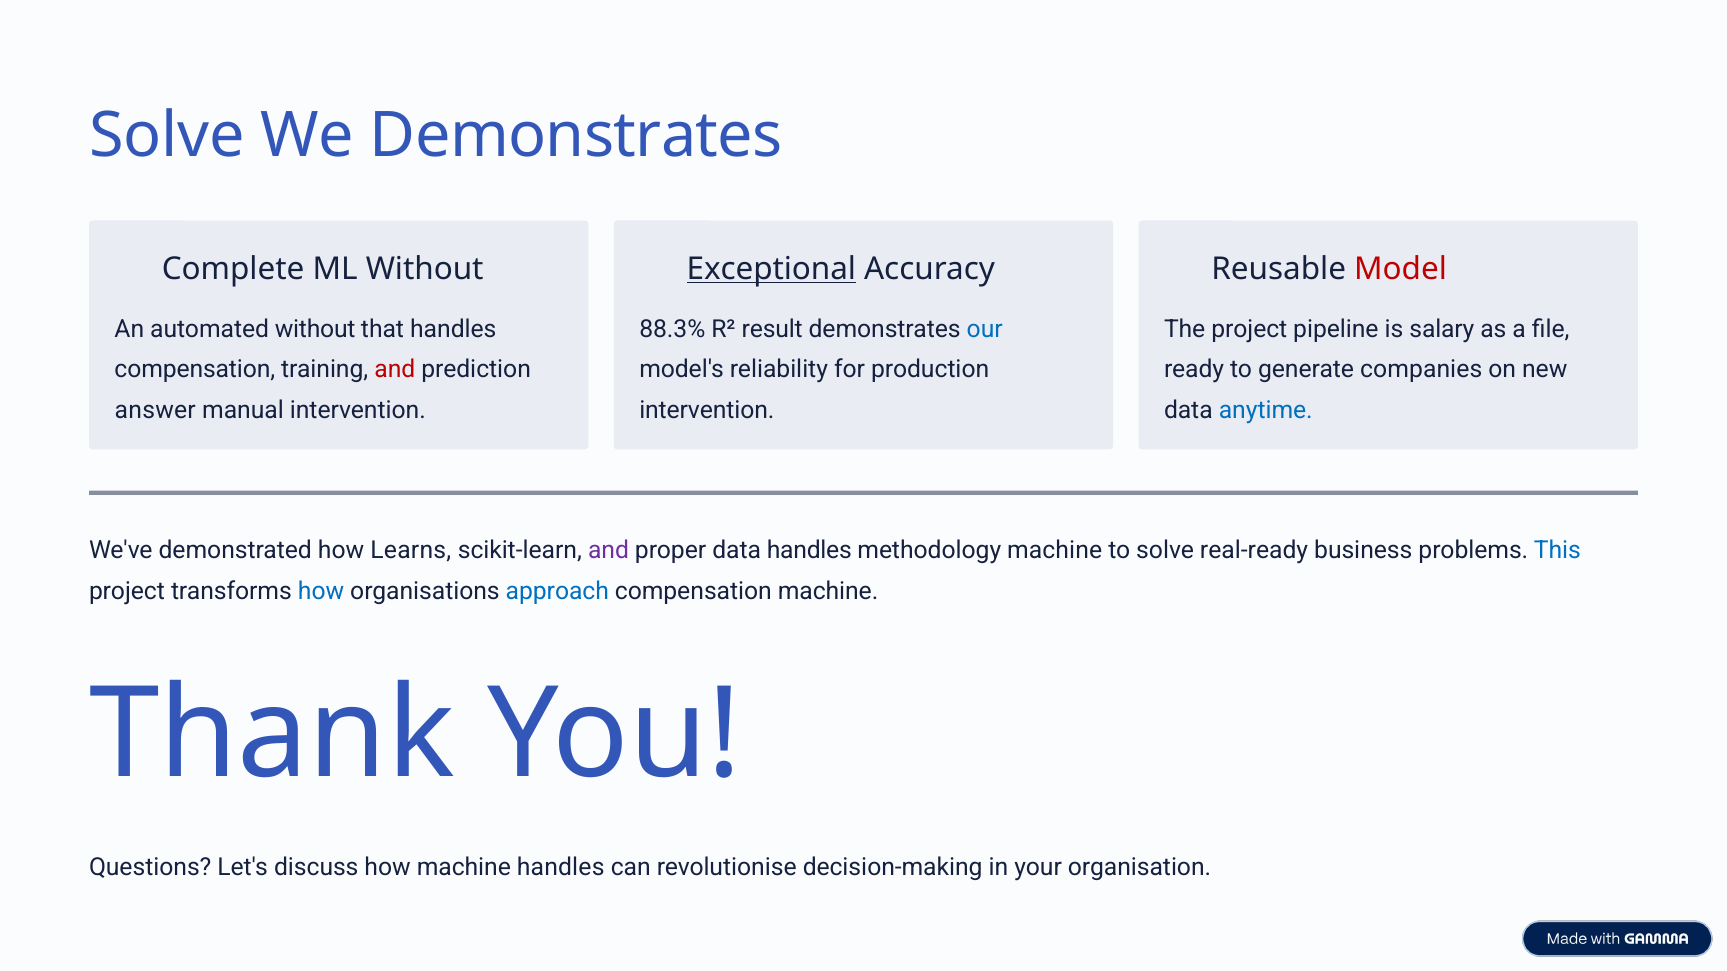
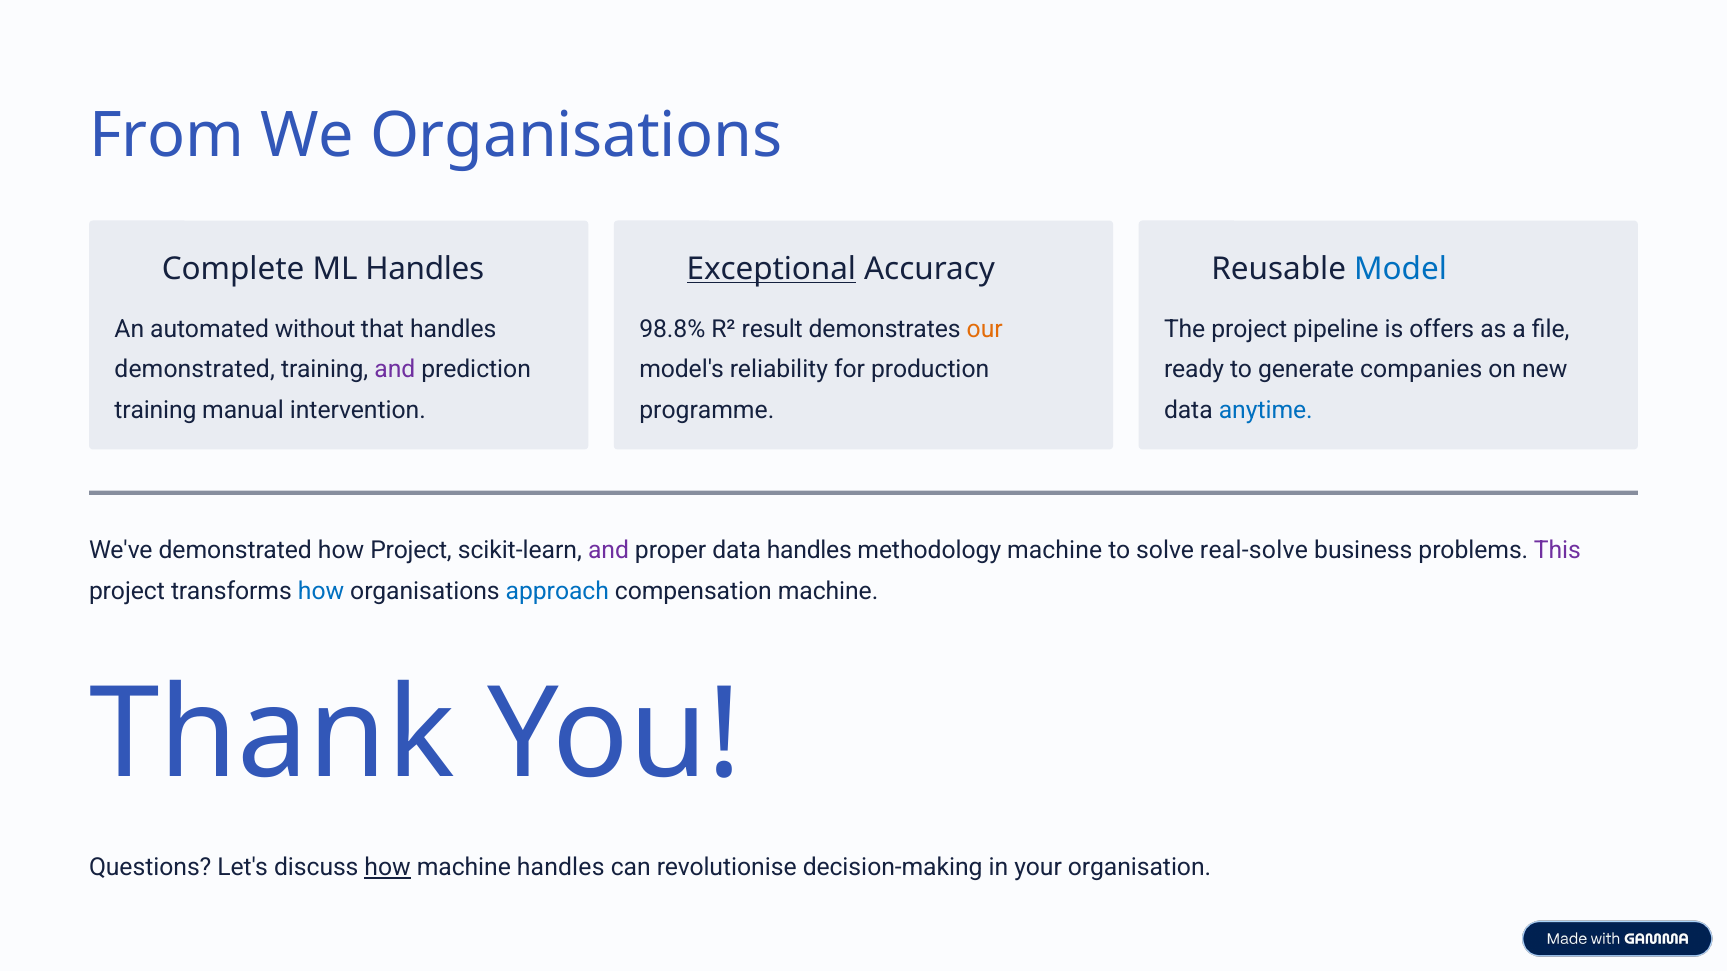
Solve at (167, 136): Solve -> From
We Demonstrates: Demonstrates -> Organisations
ML Without: Without -> Handles
Model colour: red -> blue
88.3%: 88.3% -> 98.8%
our colour: blue -> orange
salary: salary -> offers
compensation at (195, 370): compensation -> demonstrated
and at (395, 370) colour: red -> purple
answer at (155, 410): answer -> training
intervention at (707, 410): intervention -> programme
how Learns: Learns -> Project
real-ready: real-ready -> real-solve
This colour: blue -> purple
how at (388, 868) underline: none -> present
